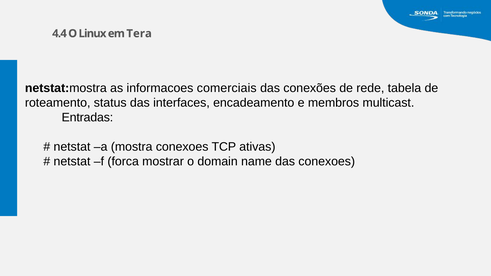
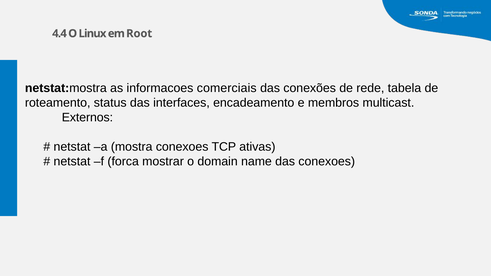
Tera: Tera -> Root
Entradas: Entradas -> Externos
